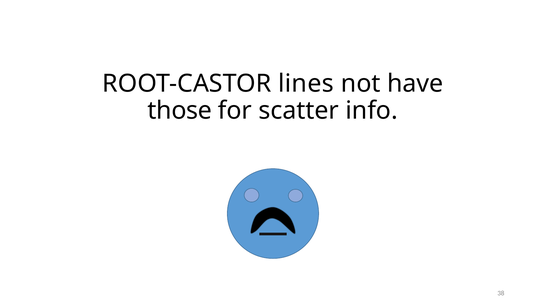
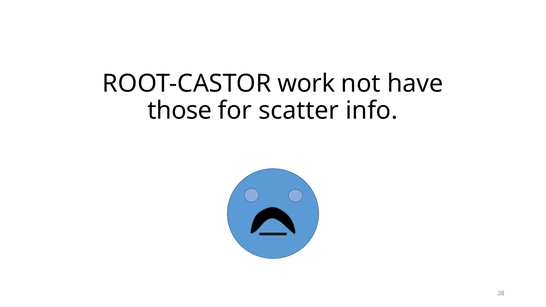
lines: lines -> work
